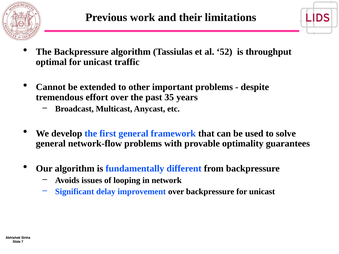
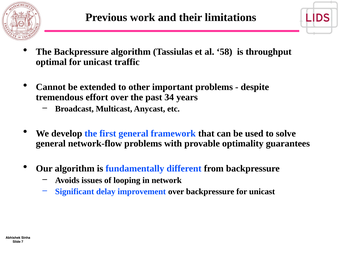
52: 52 -> 58
35: 35 -> 34
